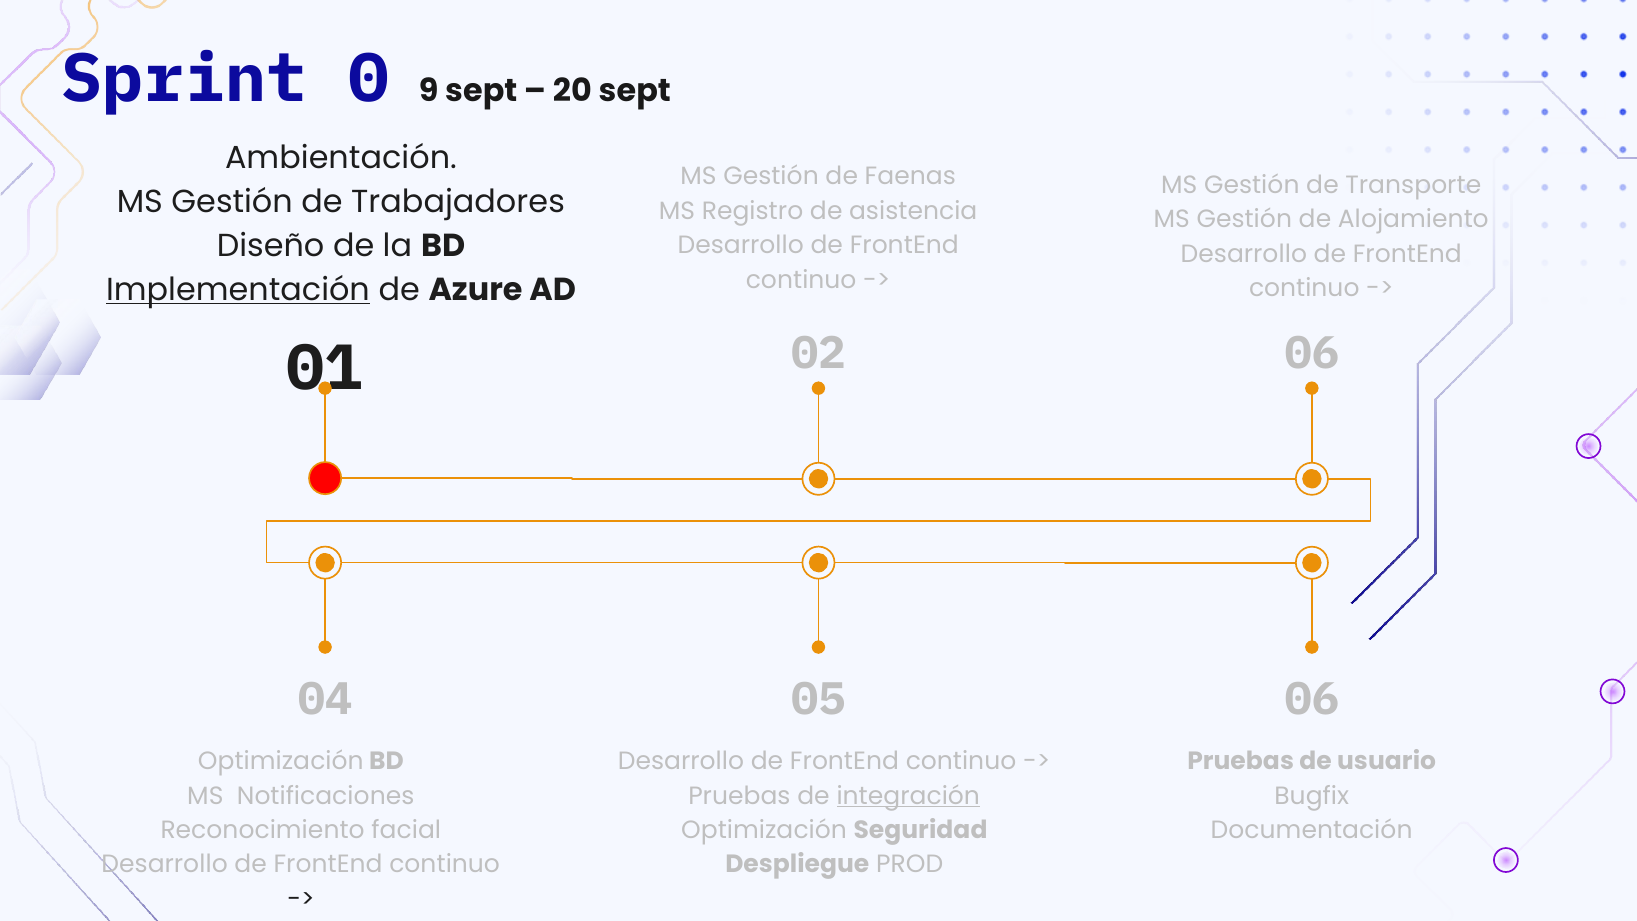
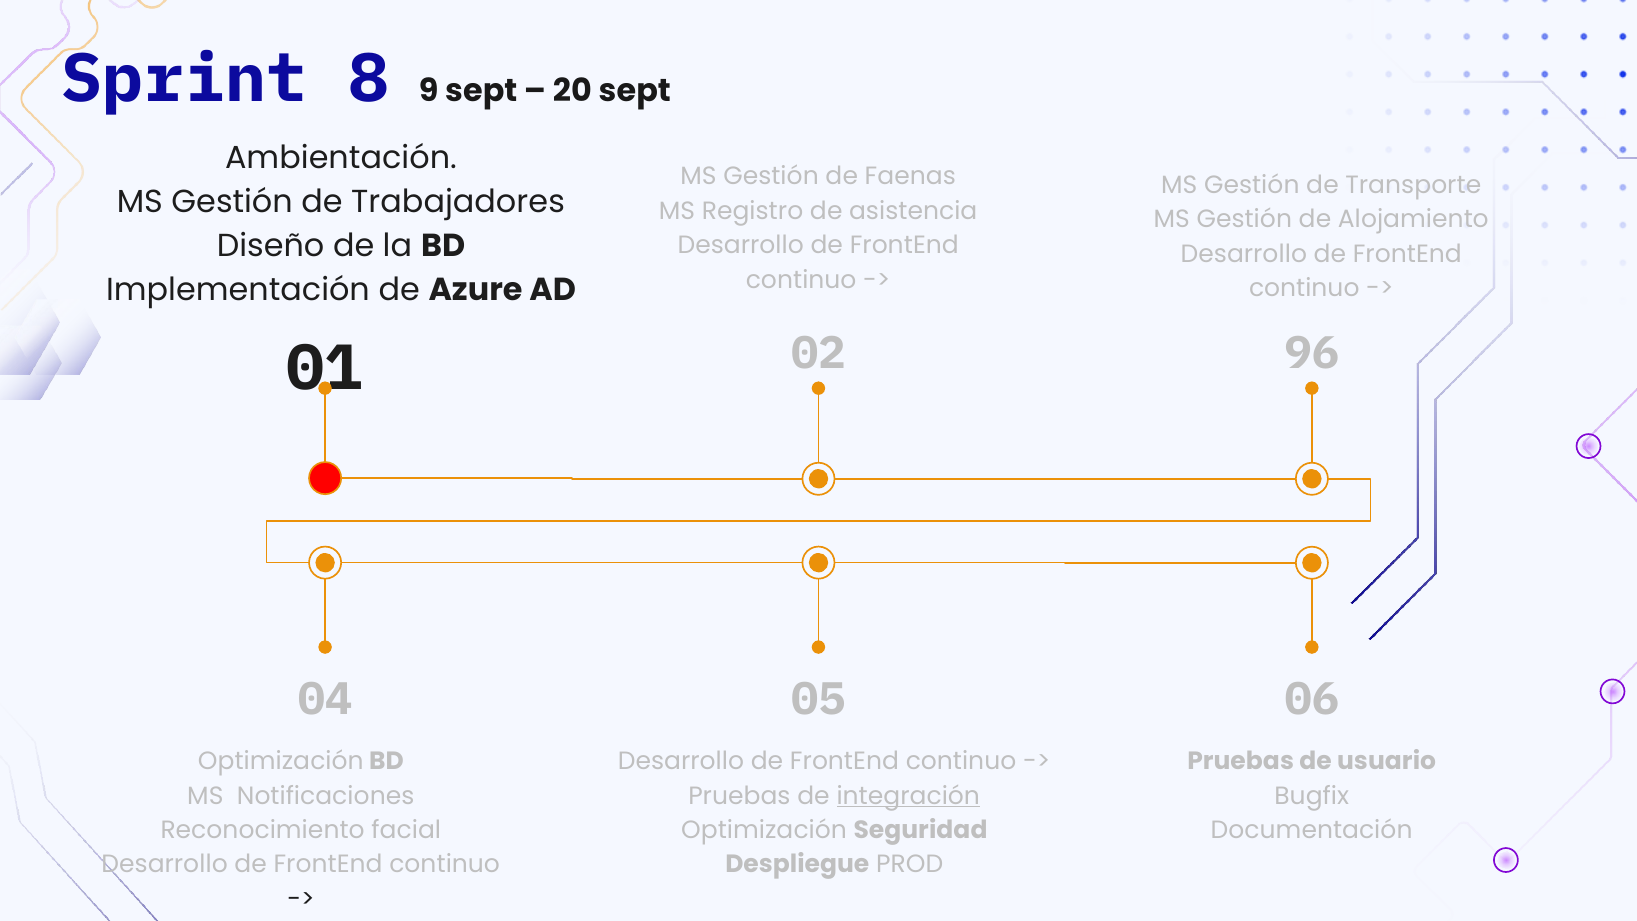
0: 0 -> 8
Implementación underline: present -> none
02 06: 06 -> 96
